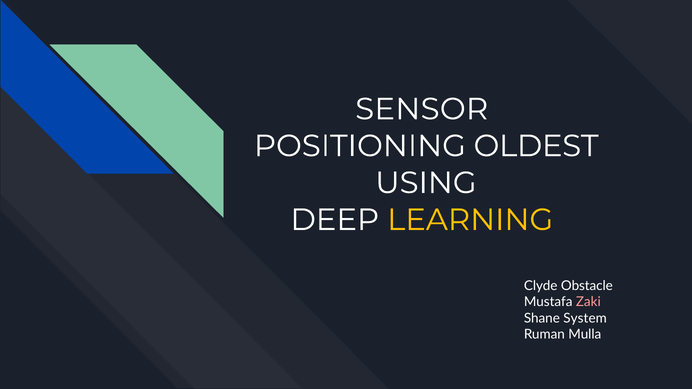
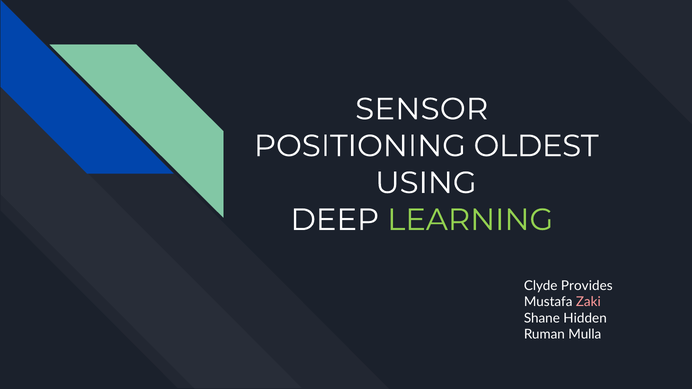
LEARNING colour: yellow -> light green
Obstacle: Obstacle -> Provides
System: System -> Hidden
